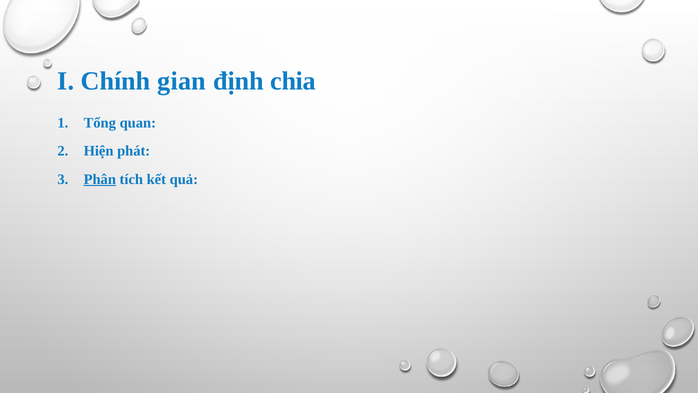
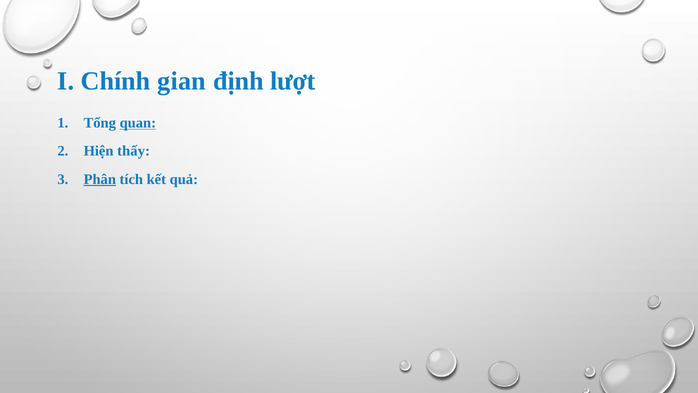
chia: chia -> lượt
quan underline: none -> present
phát: phát -> thấy
